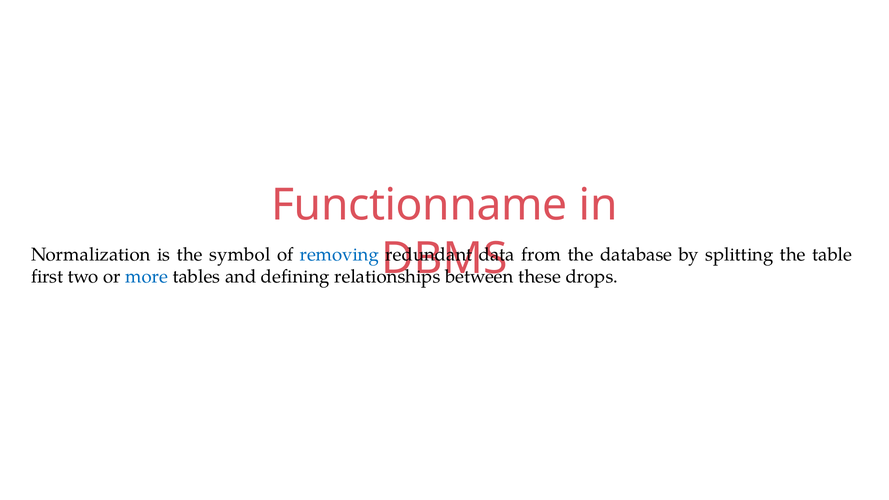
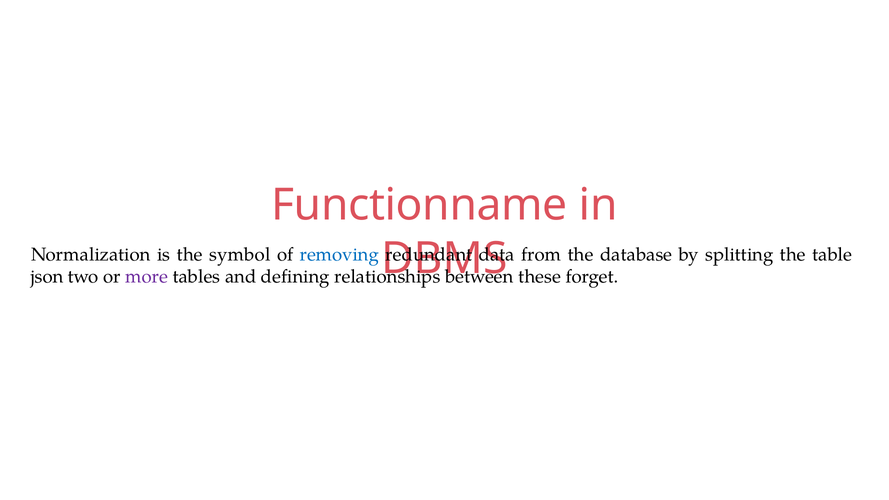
first: first -> json
more colour: blue -> purple
drops: drops -> forget
